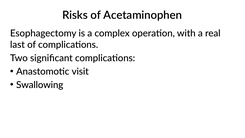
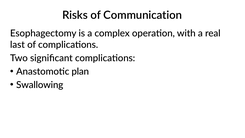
Acetaminophen: Acetaminophen -> Communication
visit: visit -> plan
